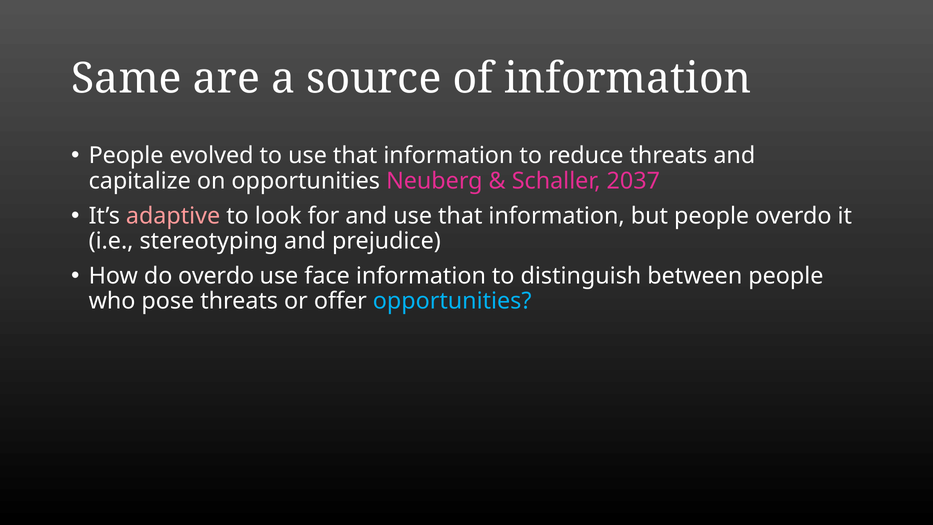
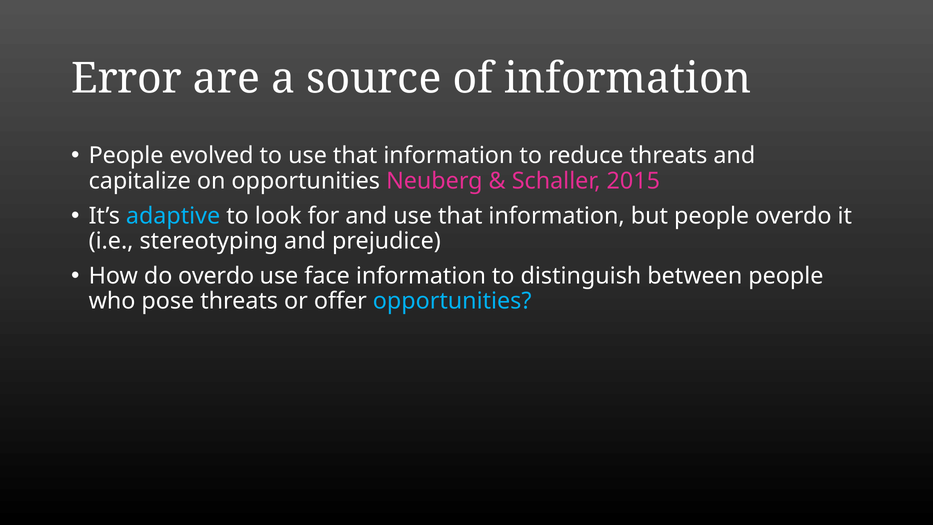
Same: Same -> Error
2037: 2037 -> 2015
adaptive colour: pink -> light blue
